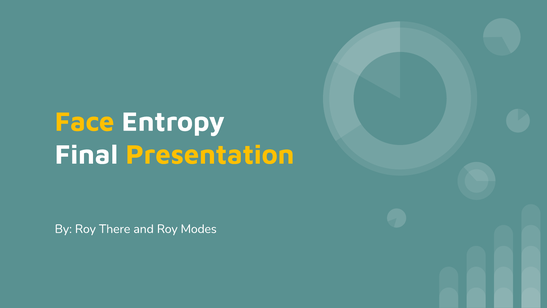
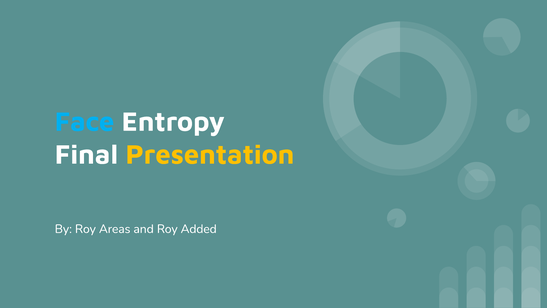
Face colour: yellow -> light blue
There: There -> Areas
Modes: Modes -> Added
